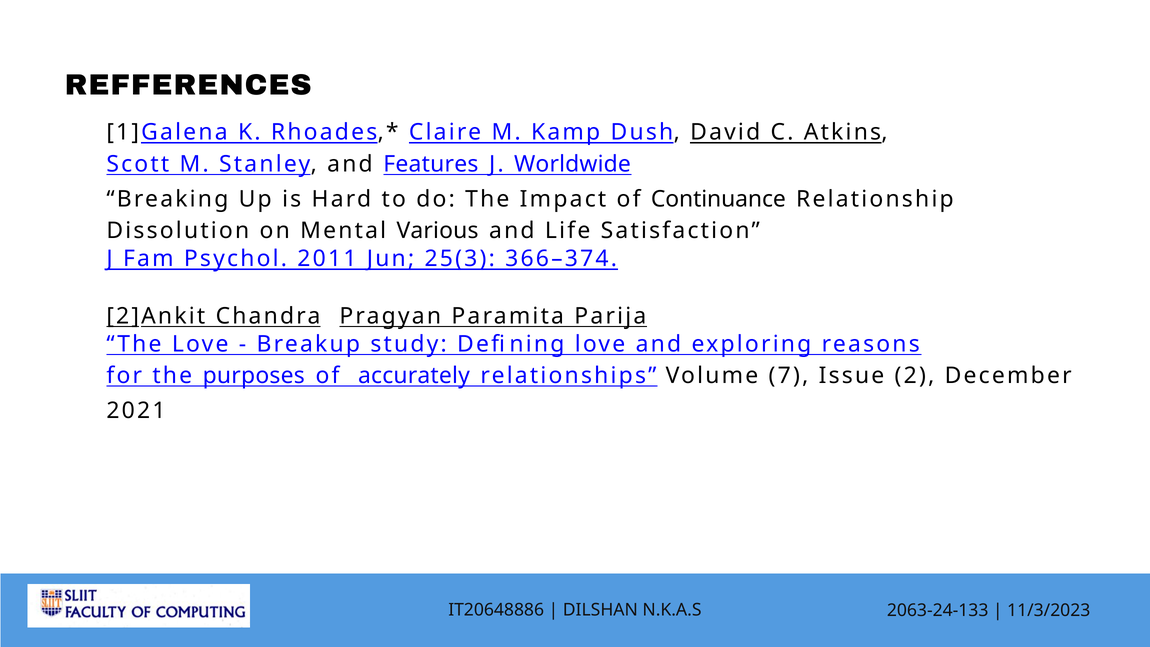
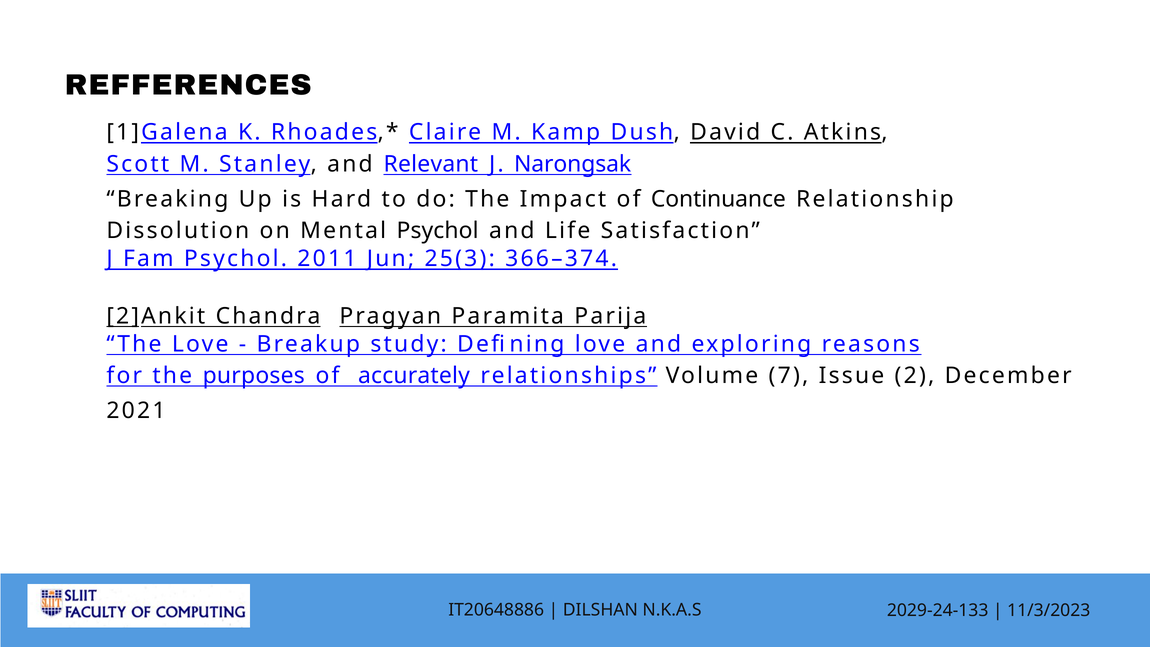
Features: Features -> Relevant
Worldwide: Worldwide -> Narongsak
Mental Various: Various -> Psychol
2063-24-133: 2063-24-133 -> 2029-24-133
